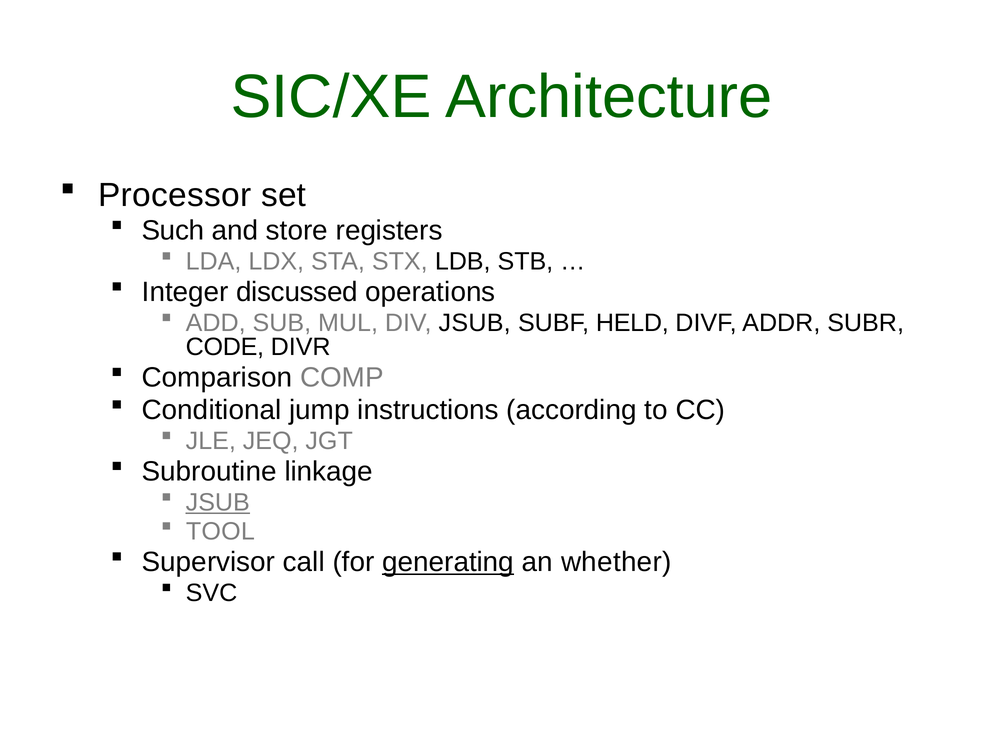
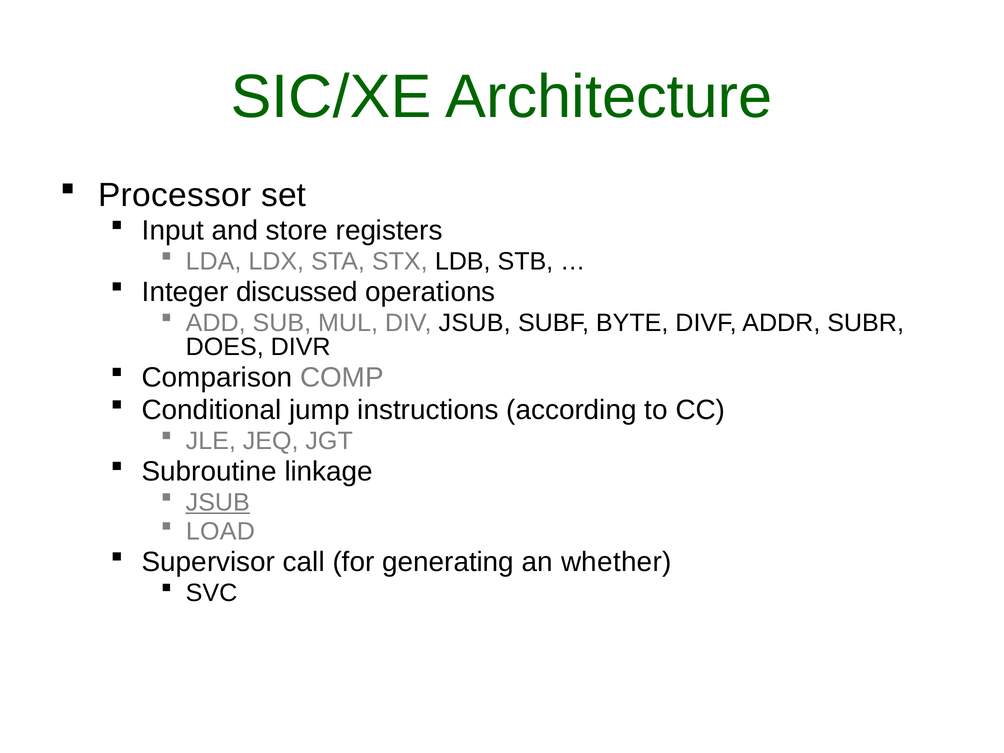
Such: Such -> Input
HELD: HELD -> BYTE
CODE: CODE -> DOES
TOOL: TOOL -> LOAD
generating underline: present -> none
